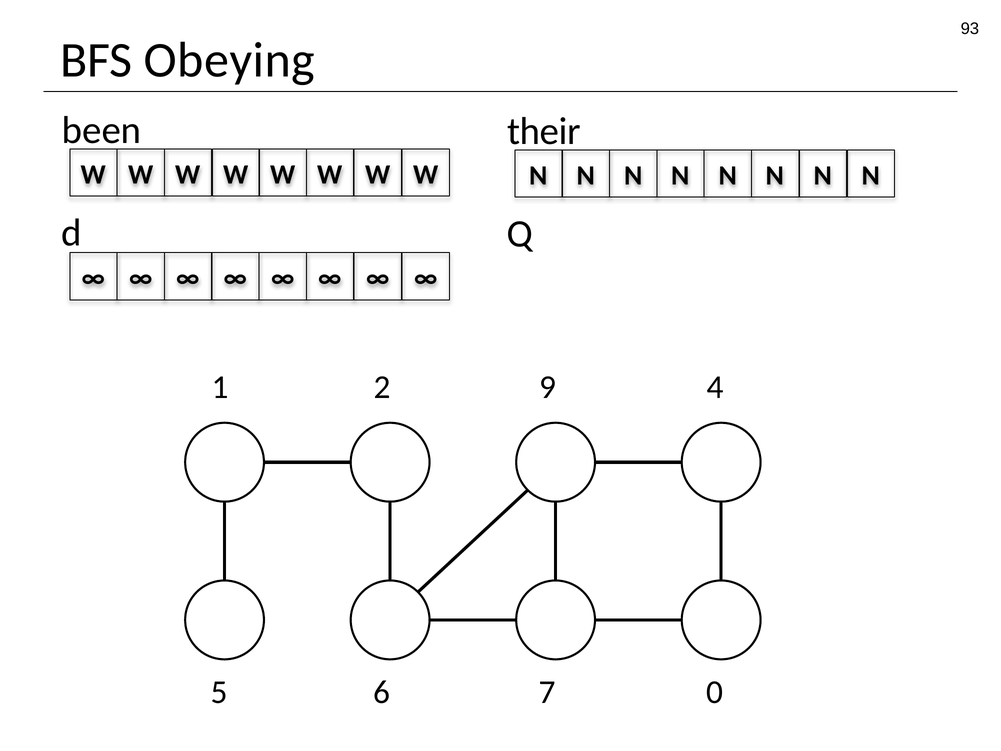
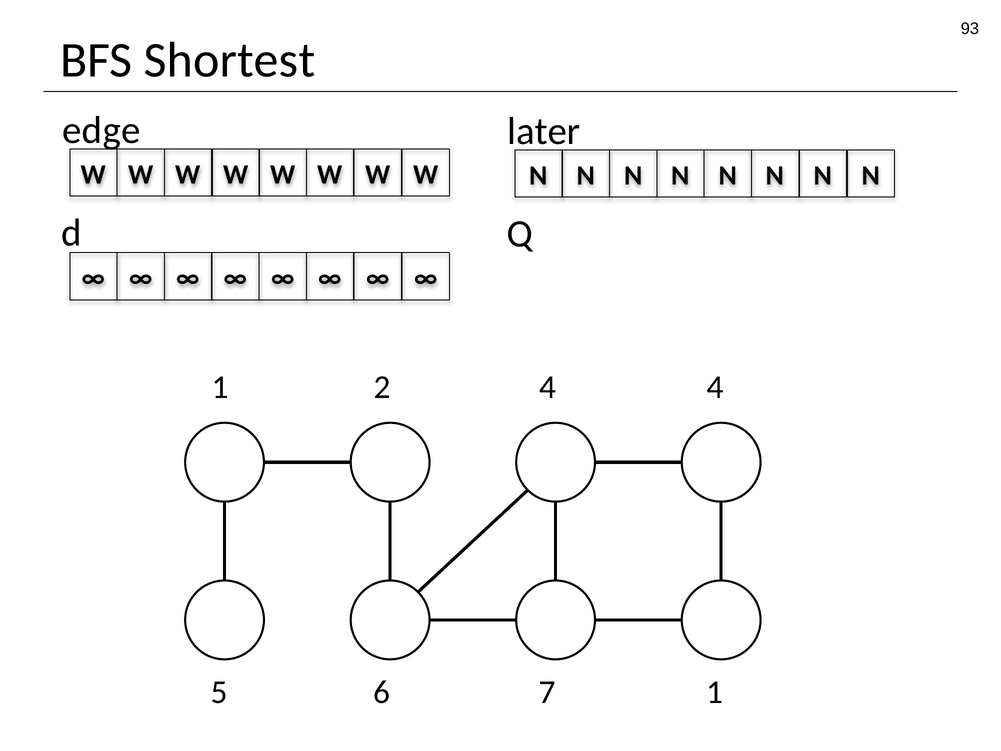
Obeying: Obeying -> Shortest
been: been -> edge
their: their -> later
1 9: 9 -> 4
7 0: 0 -> 1
